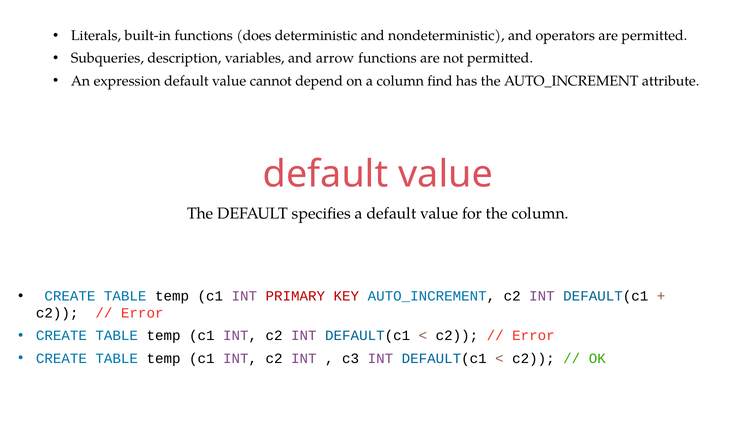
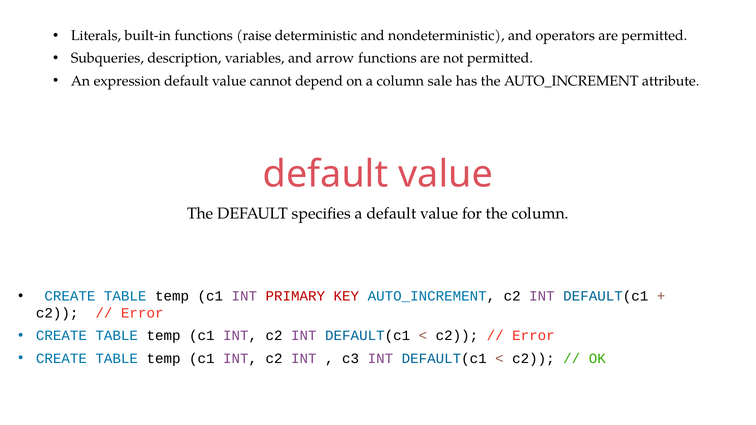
does: does -> raise
find: find -> sale
